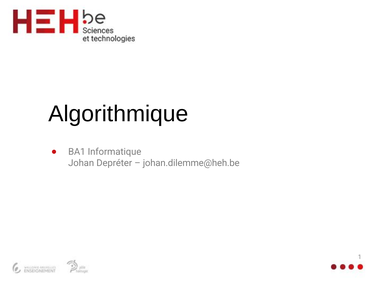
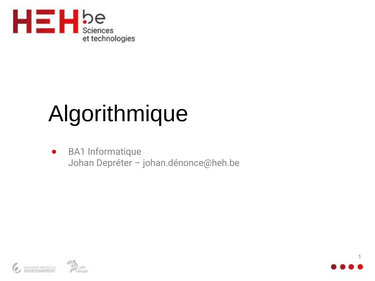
johan.dilemme@heh.be: johan.dilemme@heh.be -> johan.dénonce@heh.be
